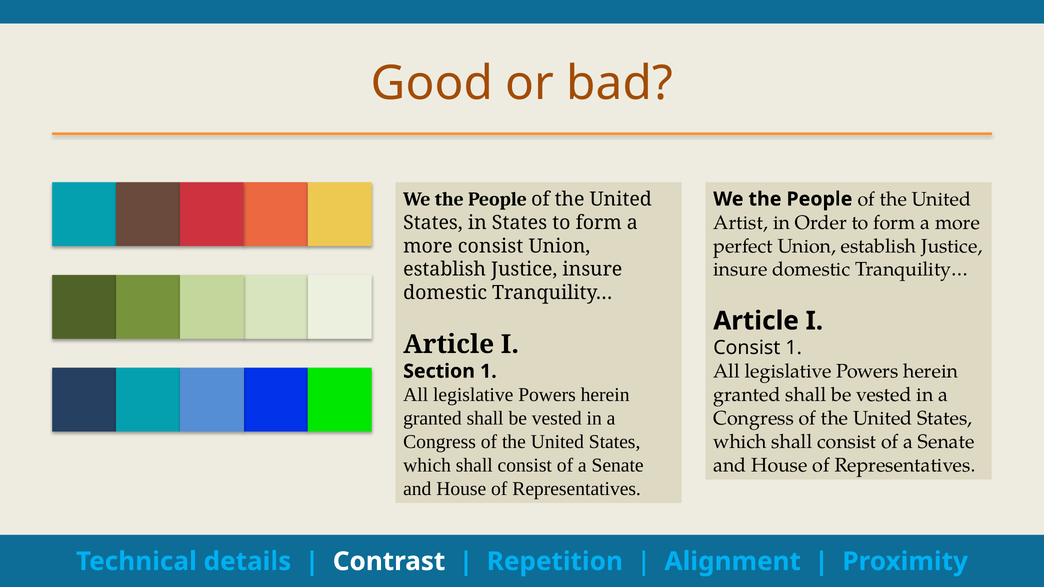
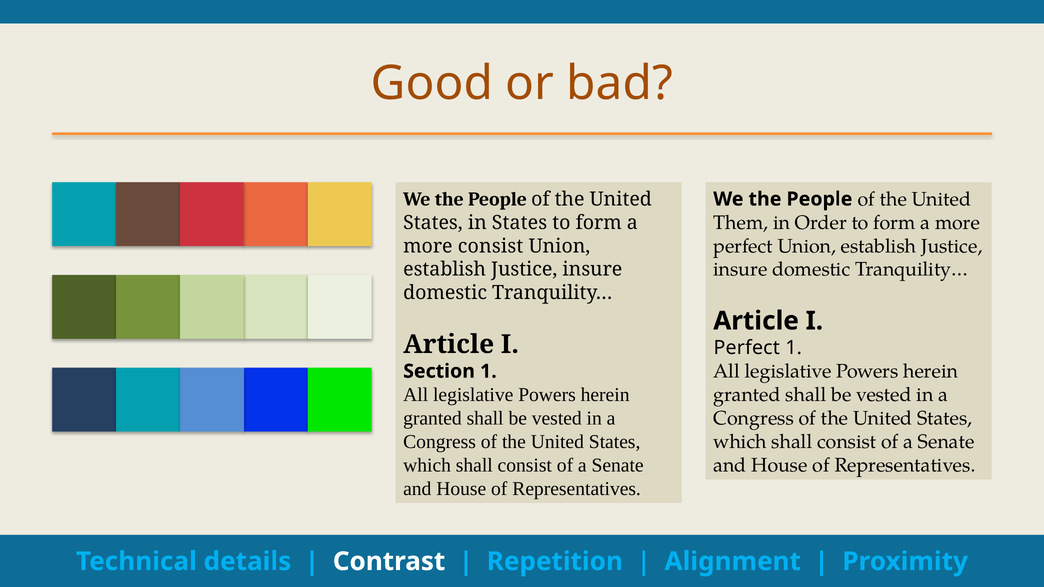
Artist: Artist -> Them
Consist at (747, 348): Consist -> Perfect
